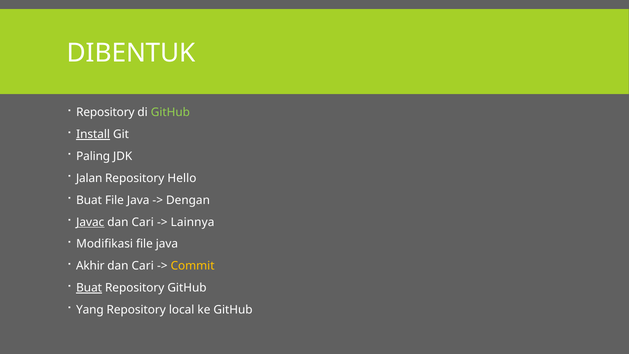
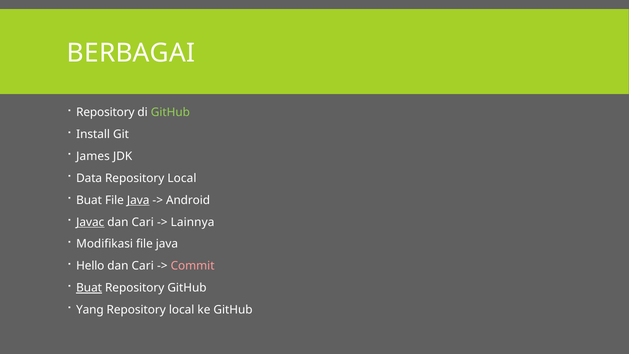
DIBENTUK: DIBENTUK -> BERBAGAI
Install underline: present -> none
Paling: Paling -> James
Jalan: Jalan -> Data
Hello at (182, 178): Hello -> Local
Java at (138, 200) underline: none -> present
Dengan: Dengan -> Android
Akhir: Akhir -> Hello
Commit colour: yellow -> pink
